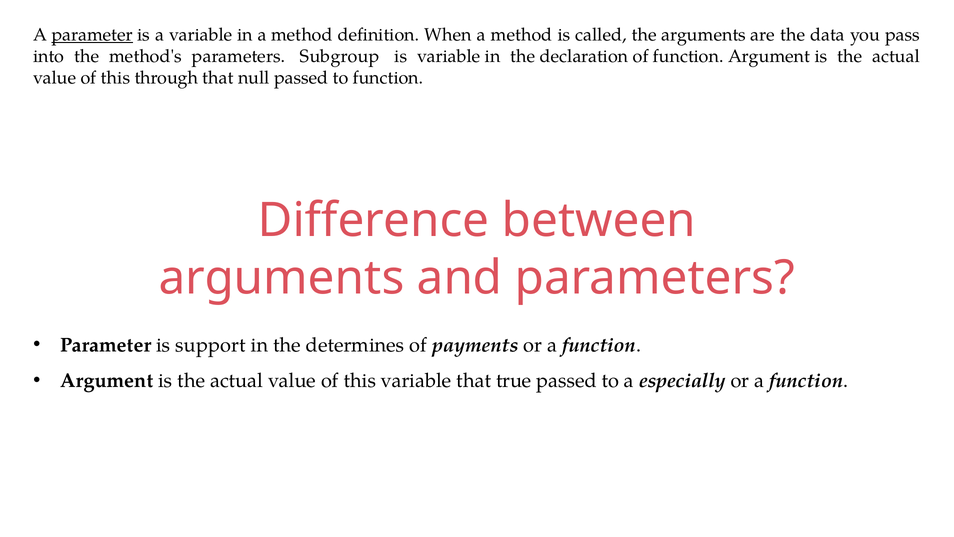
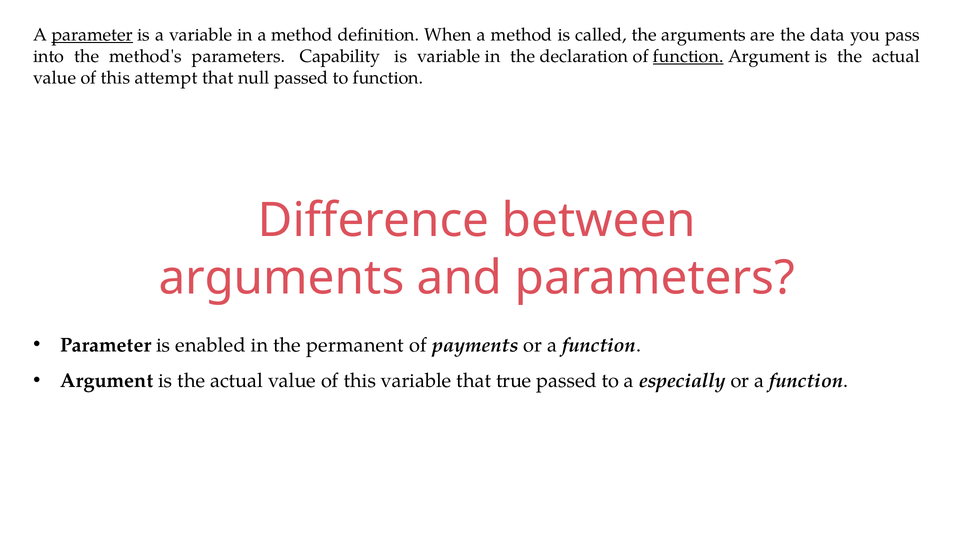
Subgroup: Subgroup -> Capability
function at (688, 56) underline: none -> present
through: through -> attempt
support: support -> enabled
determines: determines -> permanent
